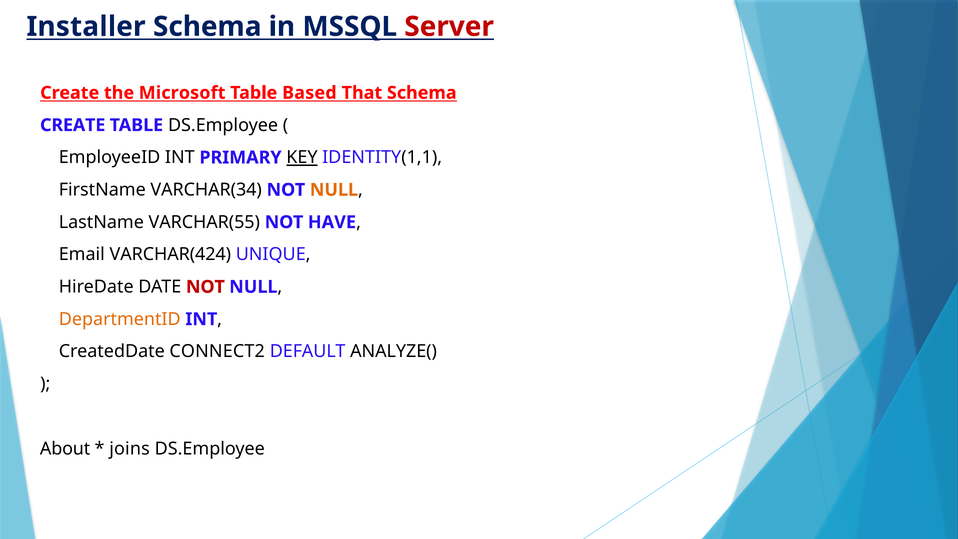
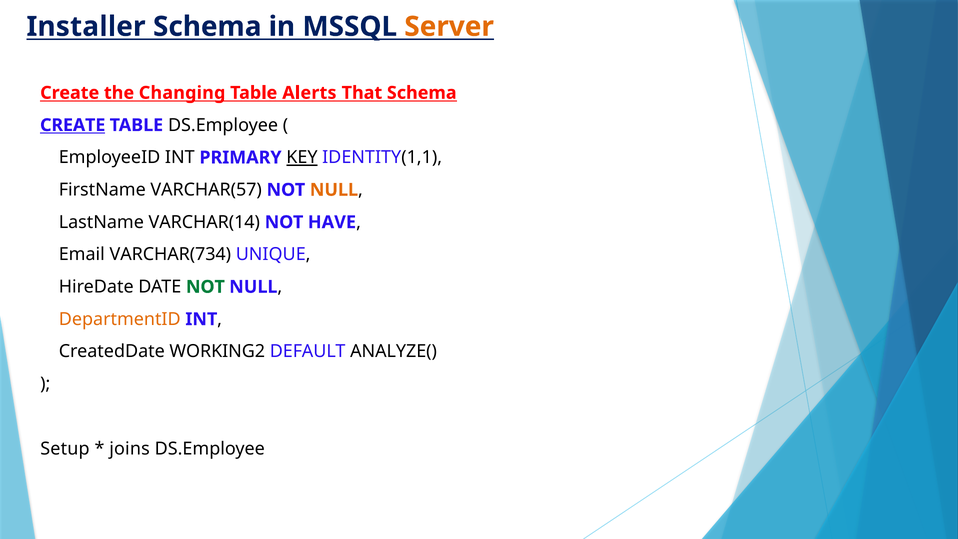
Server colour: red -> orange
Microsoft: Microsoft -> Changing
Based: Based -> Alerts
CREATE at (73, 125) underline: none -> present
VARCHAR(34: VARCHAR(34 -> VARCHAR(57
VARCHAR(55: VARCHAR(55 -> VARCHAR(14
VARCHAR(424: VARCHAR(424 -> VARCHAR(734
NOT at (205, 287) colour: red -> green
CONNECT2: CONNECT2 -> WORKING2
About: About -> Setup
